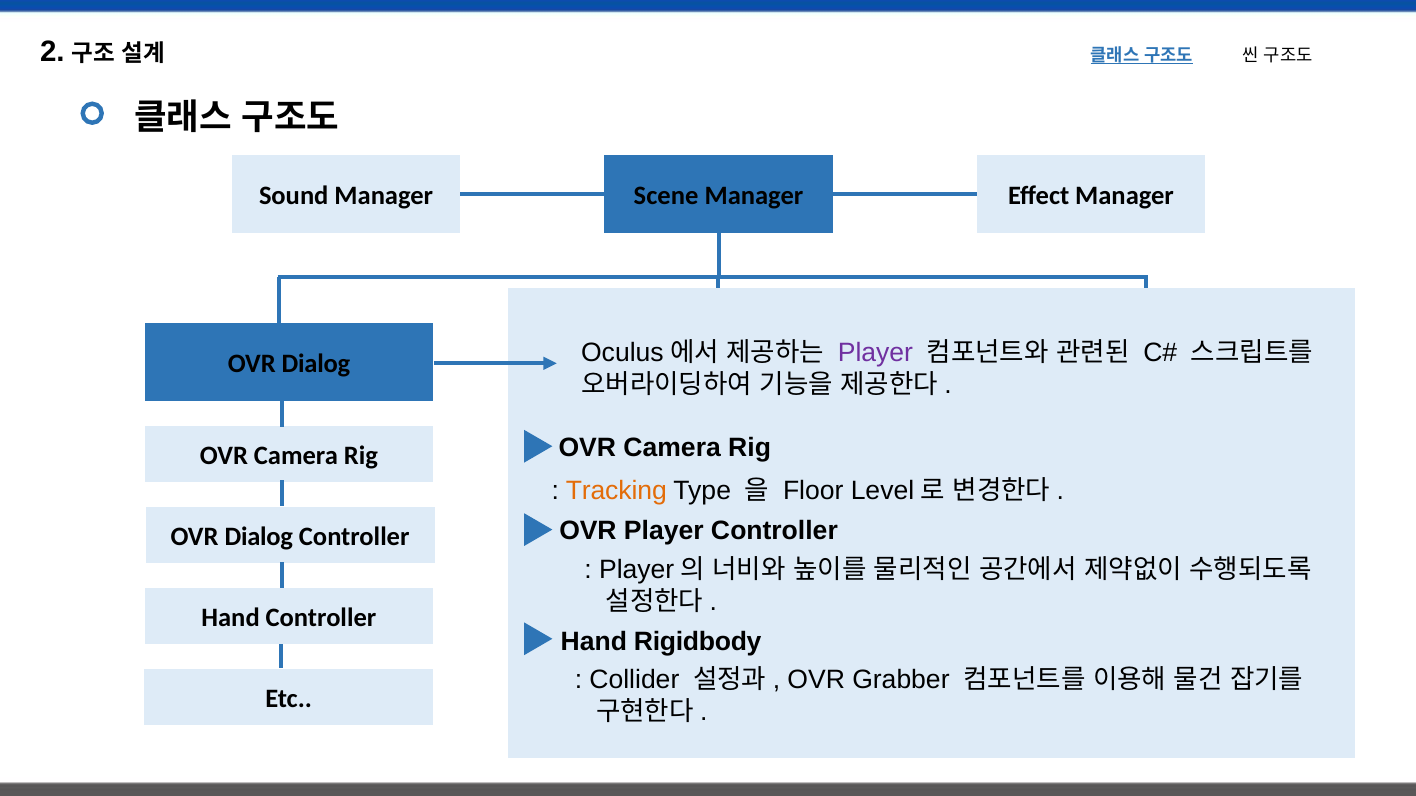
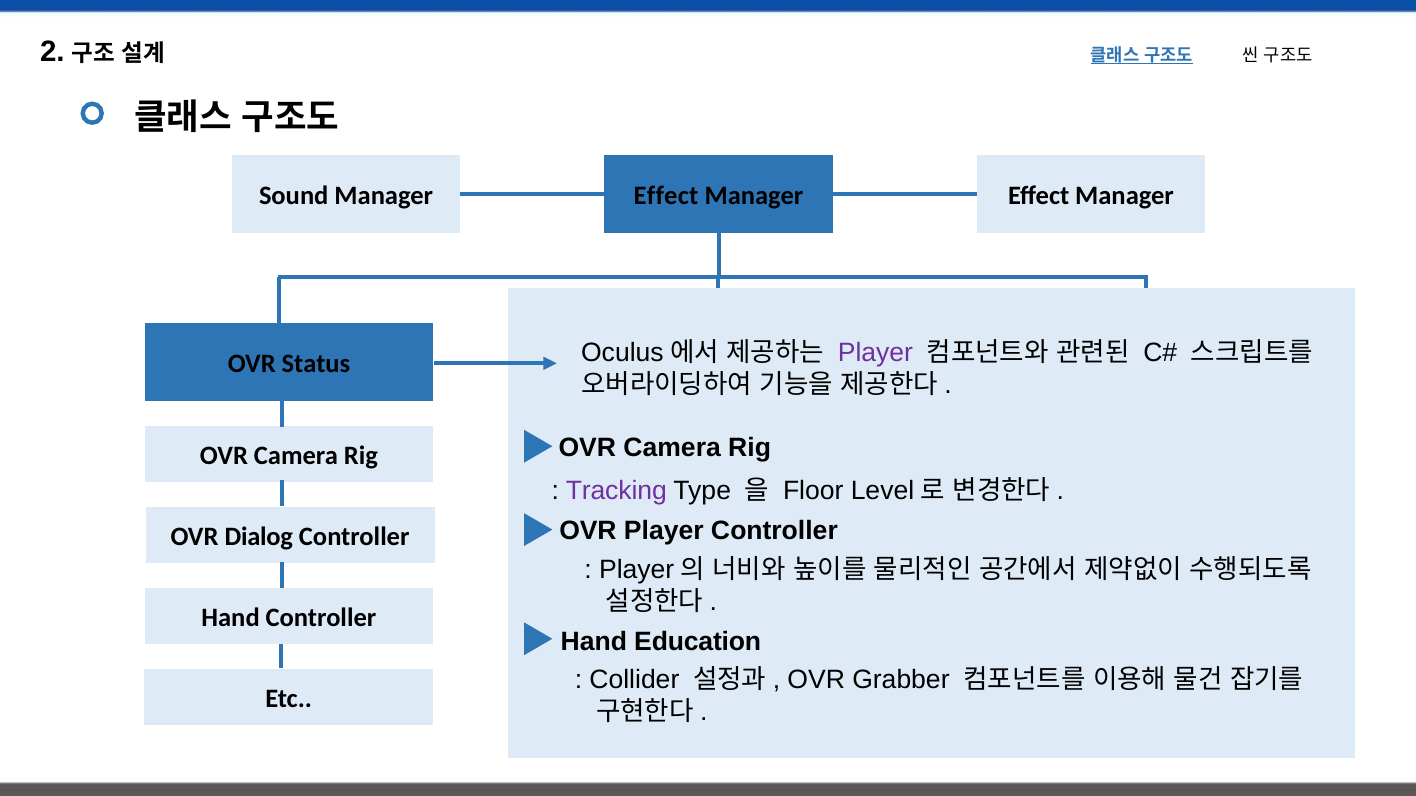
Scene at (666, 196): Scene -> Effect
Dialog at (316, 364): Dialog -> Status
Tracking colour: orange -> purple
Rigidbody: Rigidbody -> Education
